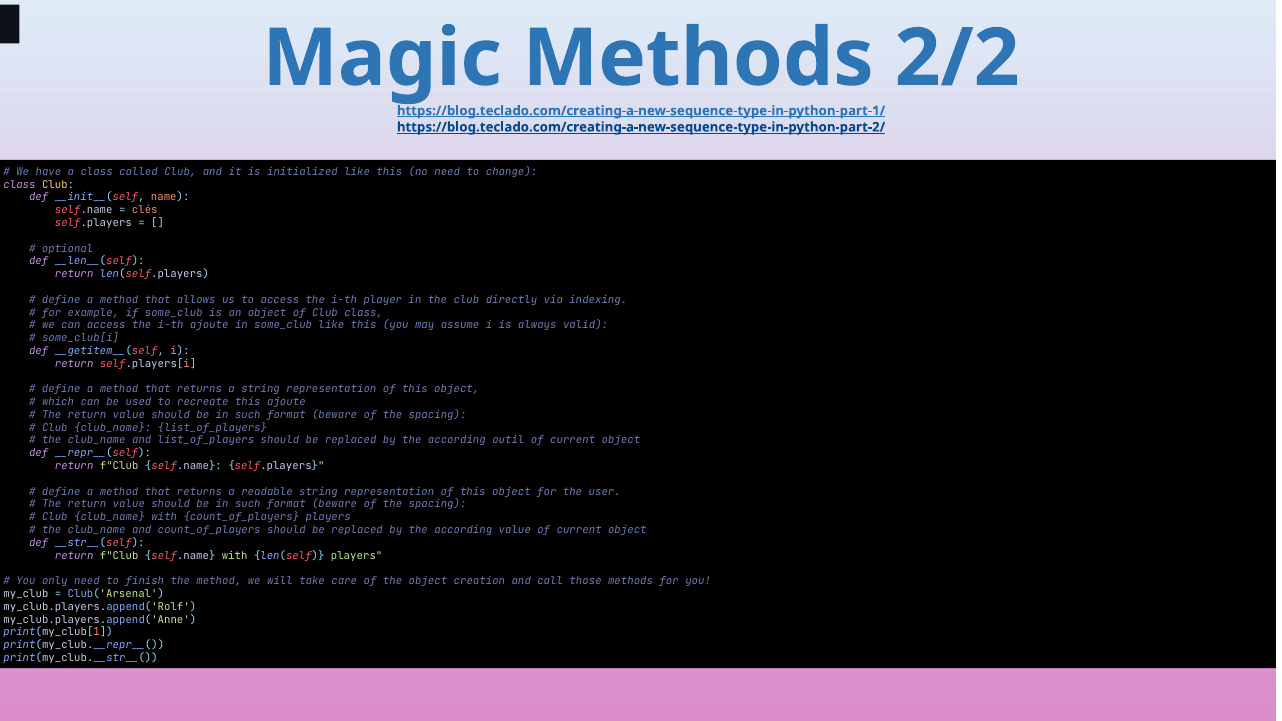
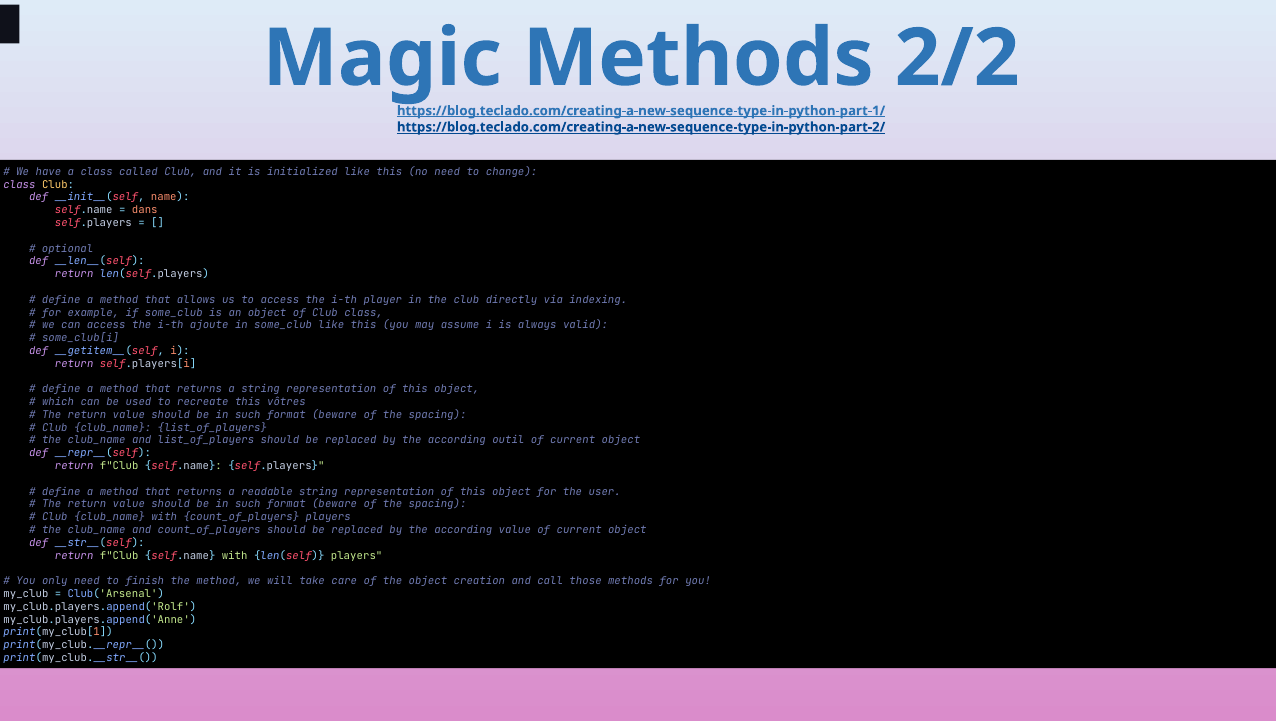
clés: clés -> dans
this ajoute: ajoute -> vôtres
